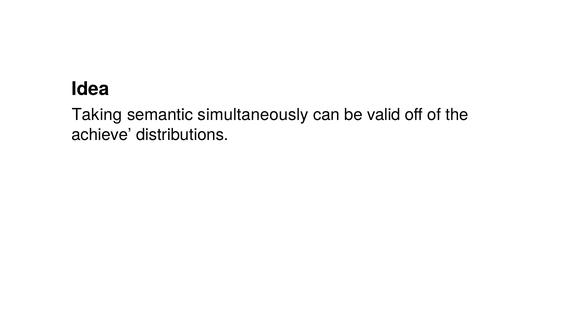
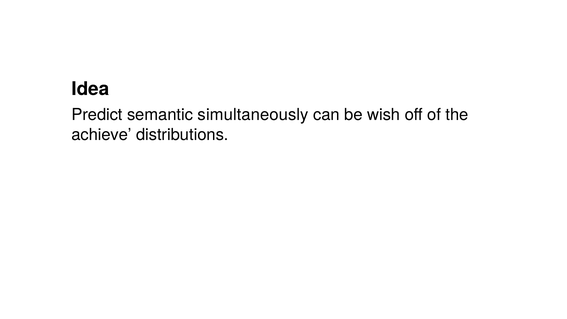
Taking: Taking -> Predict
valid: valid -> wish
